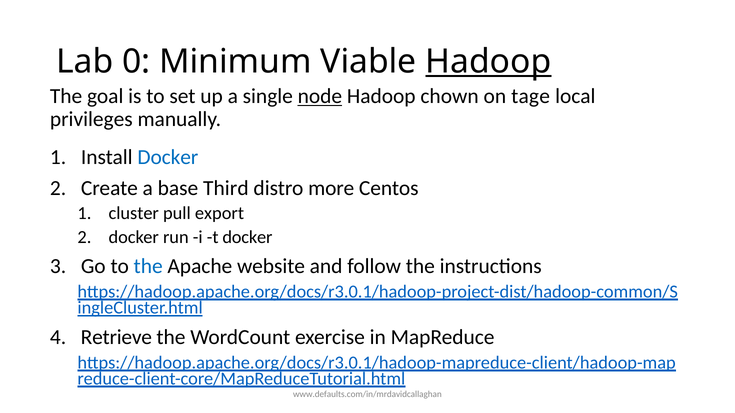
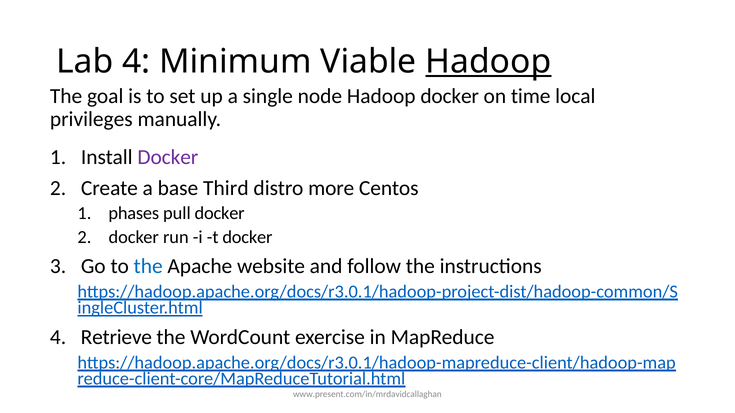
Lab 0: 0 -> 4
node underline: present -> none
Hadoop chown: chown -> docker
tage: tage -> time
Docker at (168, 158) colour: blue -> purple
cluster: cluster -> phases
pull export: export -> docker
www.defaults.com/in/mrdavidcallaghan: www.defaults.com/in/mrdavidcallaghan -> www.present.com/in/mrdavidcallaghan
